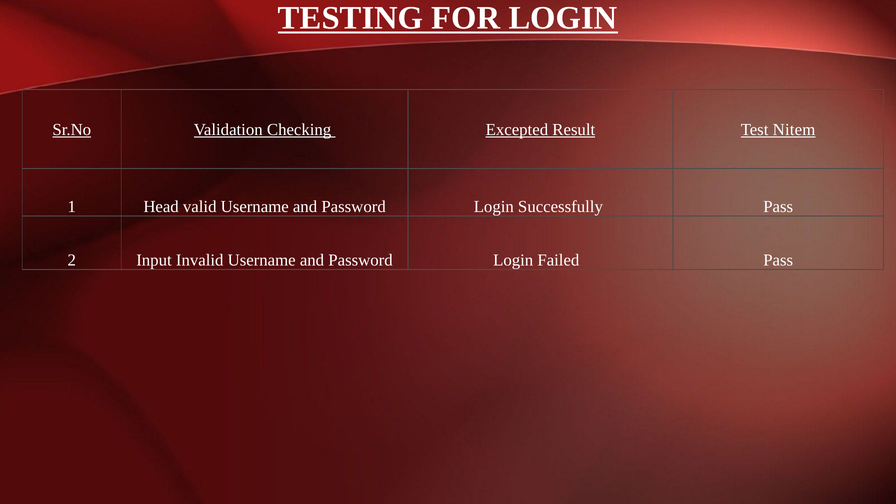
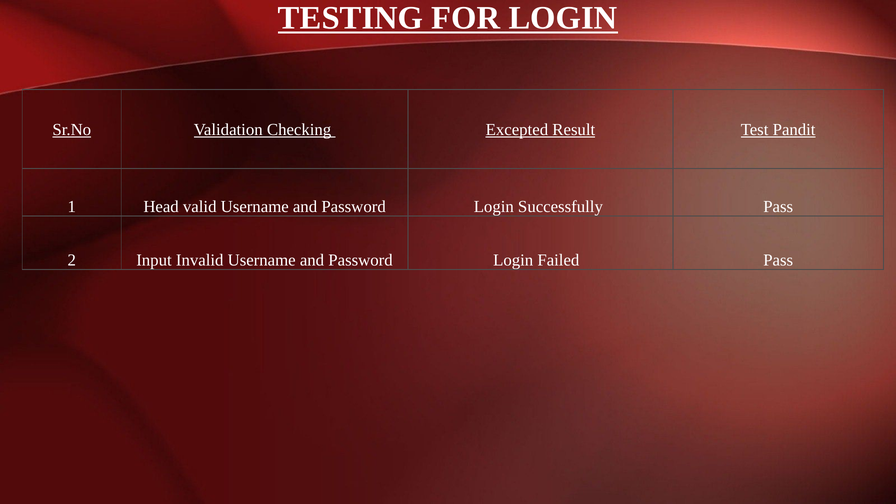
Nitem: Nitem -> Pandit
